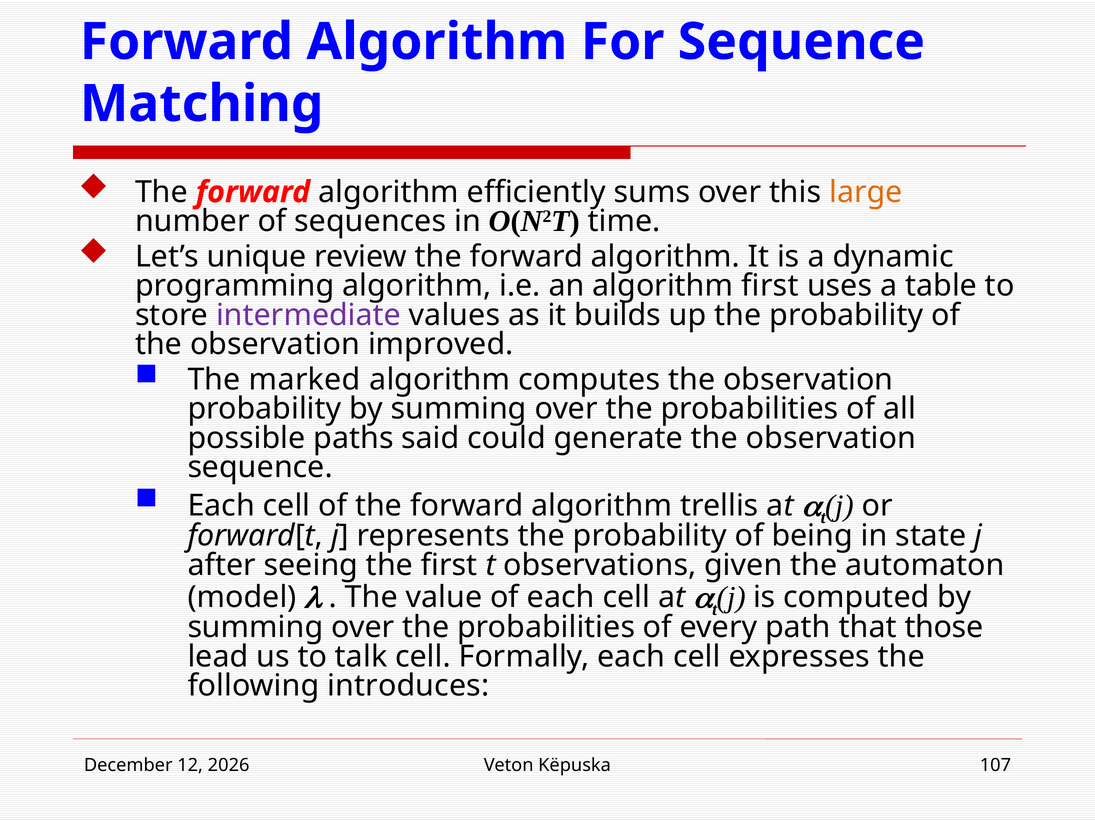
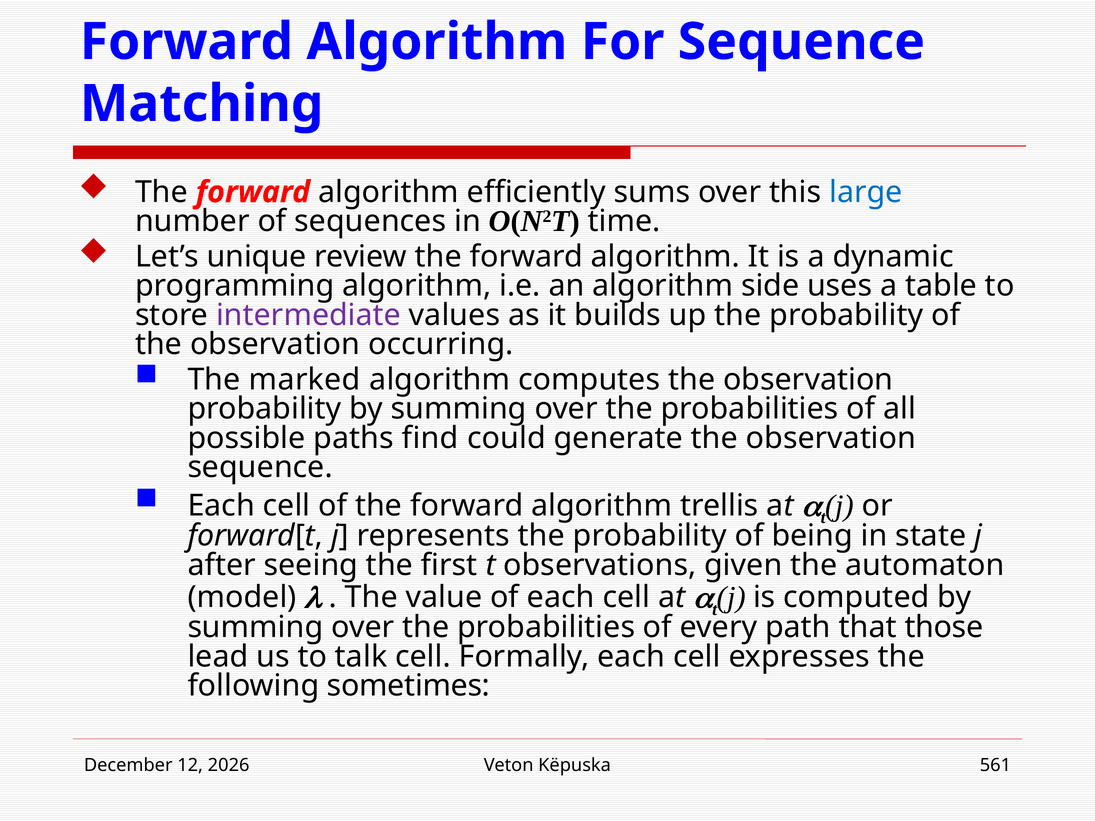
large colour: orange -> blue
algorithm first: first -> side
improved: improved -> occurring
said: said -> find
introduces: introduces -> sometimes
107: 107 -> 561
